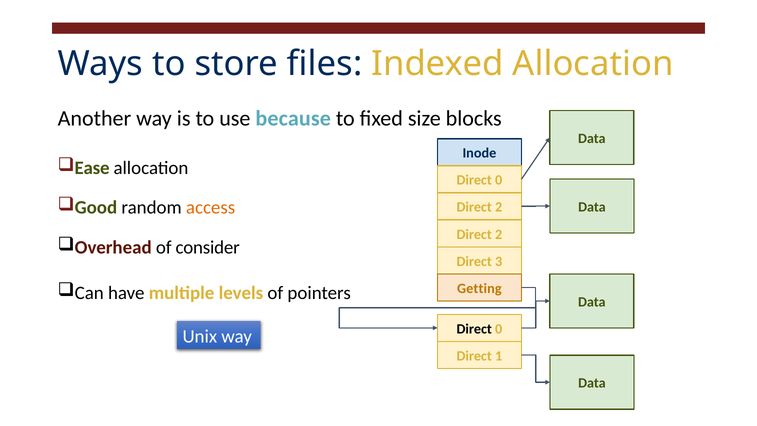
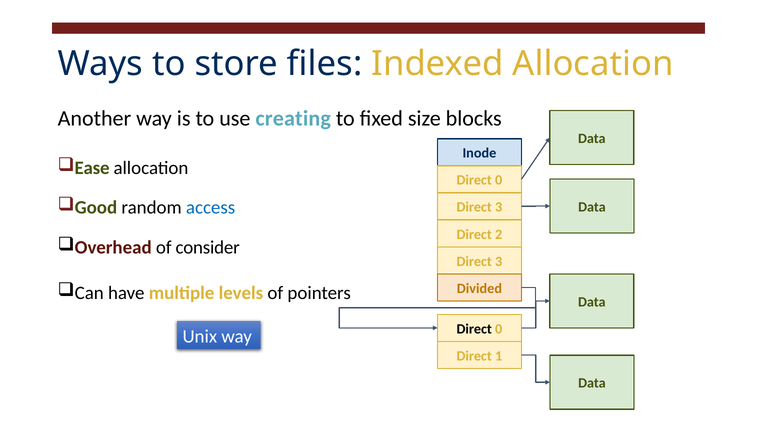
because: because -> creating
access colour: orange -> blue
2 at (499, 207): 2 -> 3
Getting: Getting -> Divided
